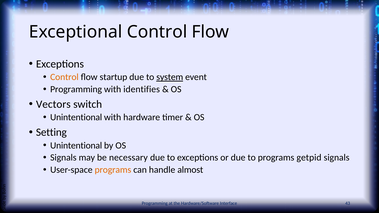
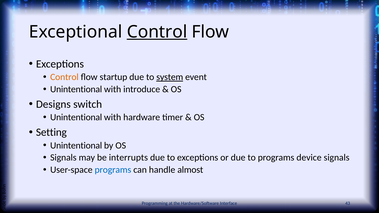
Control at (157, 32) underline: none -> present
Programming at (76, 89): Programming -> Unintentional
identifies: identifies -> introduce
Vectors: Vectors -> Designs
necessary: necessary -> interrupts
getpid: getpid -> device
programs at (113, 170) colour: orange -> blue
